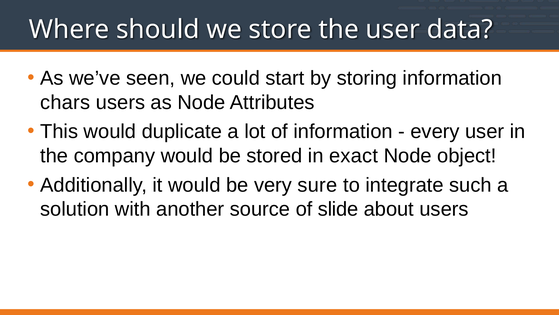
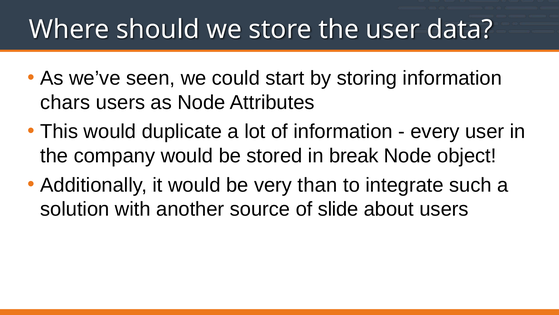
exact: exact -> break
sure: sure -> than
